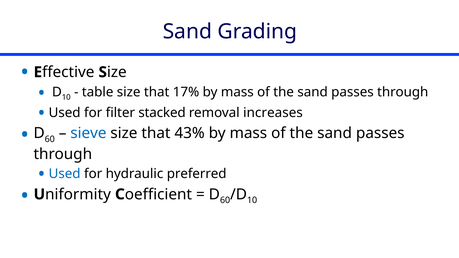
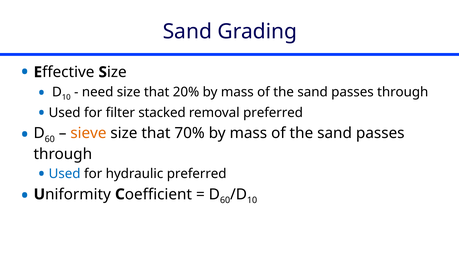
table: table -> need
17%: 17% -> 20%
removal increases: increases -> preferred
sieve colour: blue -> orange
43%: 43% -> 70%
